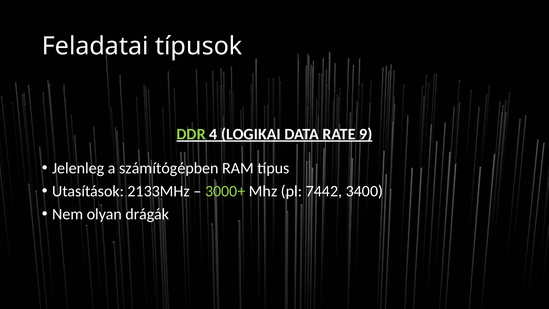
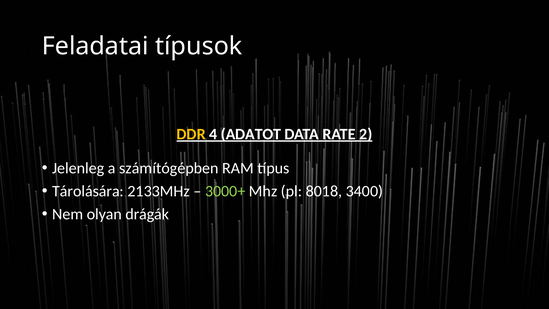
DDR colour: light green -> yellow
LOGIKAI: LOGIKAI -> ADATOT
9: 9 -> 2
Utasítások: Utasítások -> Tárolására
7442: 7442 -> 8018
